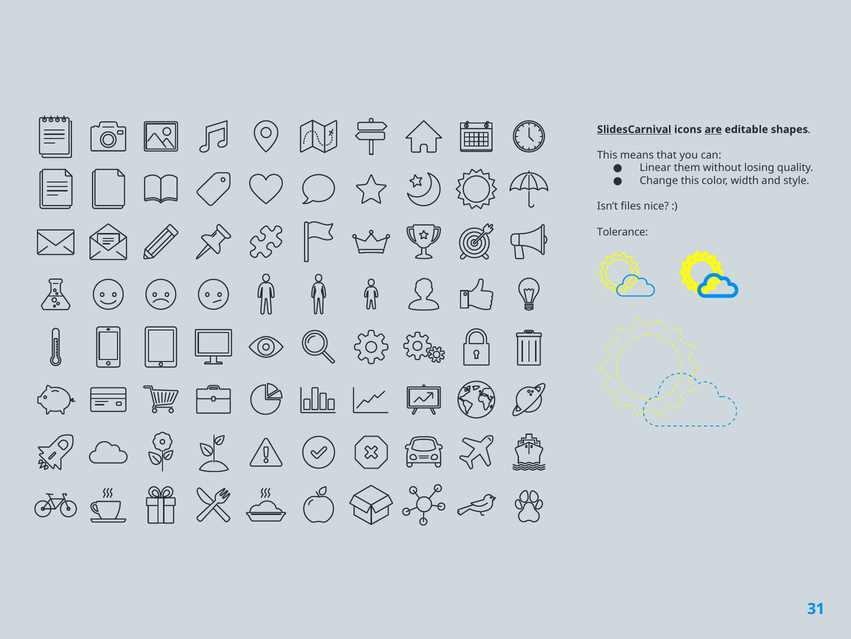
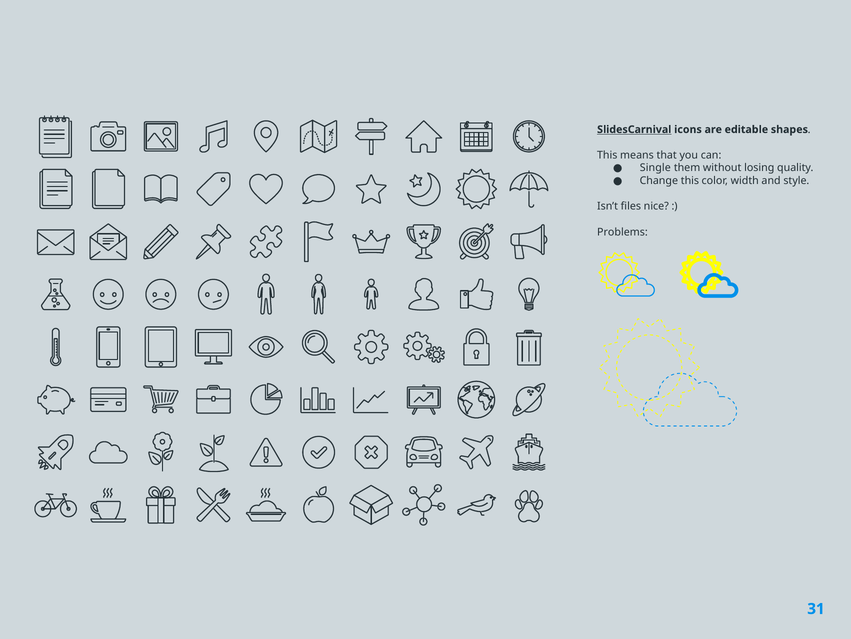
are underline: present -> none
Linear: Linear -> Single
Tolerance: Tolerance -> Problems
